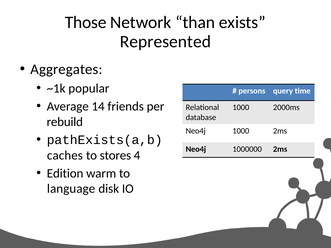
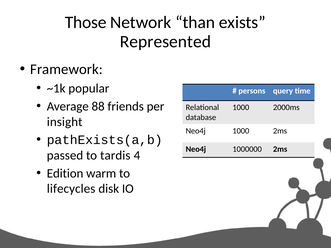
Aggregates: Aggregates -> Framework
14: 14 -> 88
rebuild: rebuild -> insight
caches: caches -> passed
stores: stores -> tardis
language: language -> lifecycles
